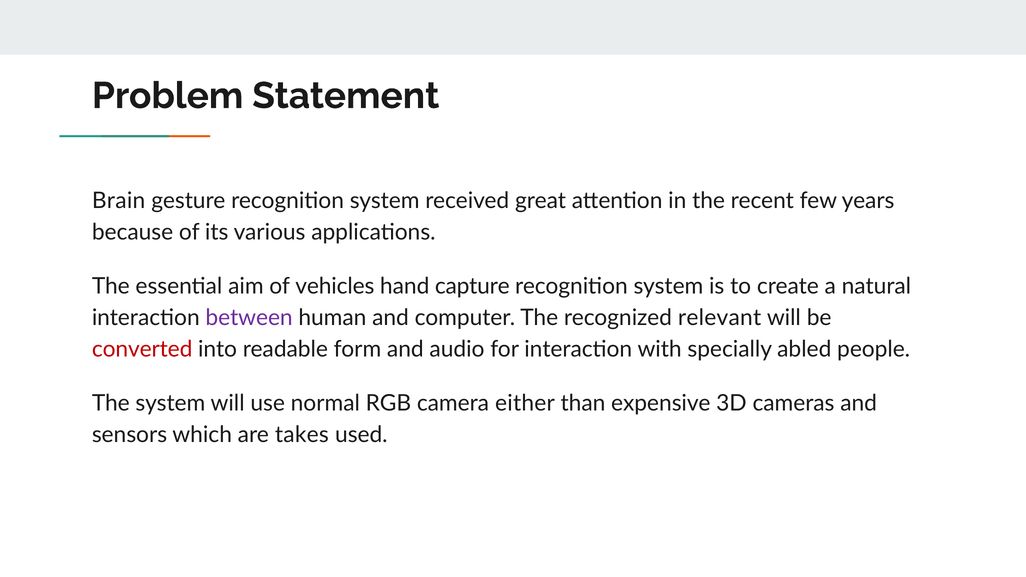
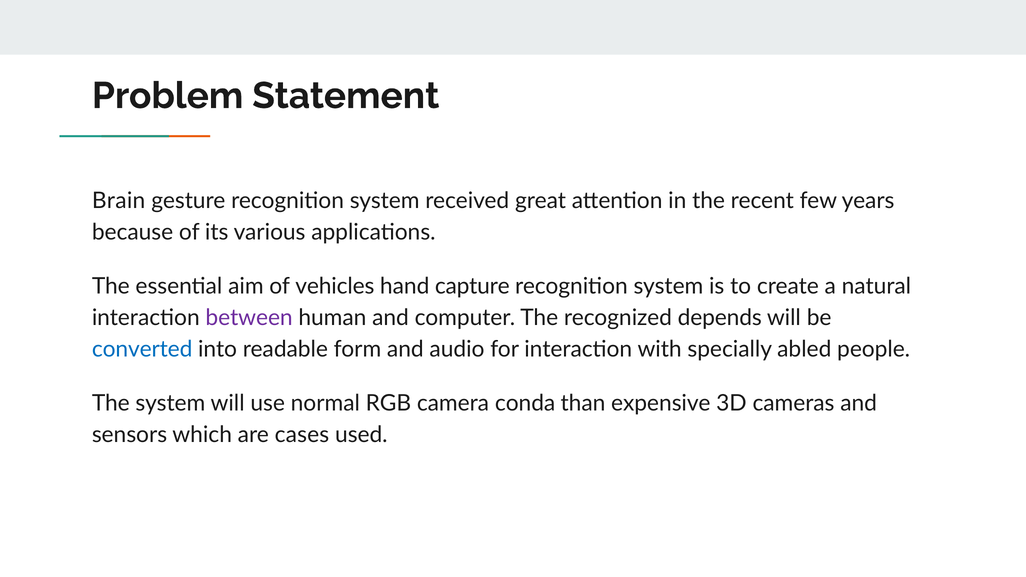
relevant: relevant -> depends
converted colour: red -> blue
either: either -> conda
takes: takes -> cases
